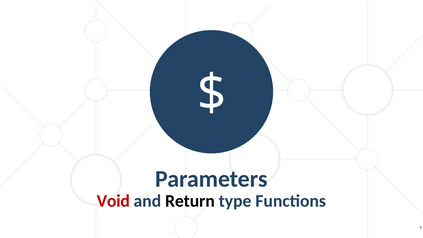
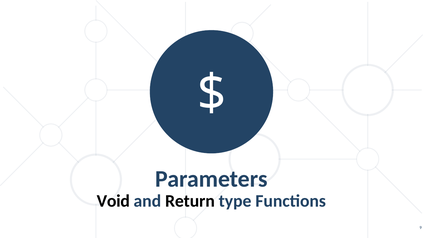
Void colour: red -> black
